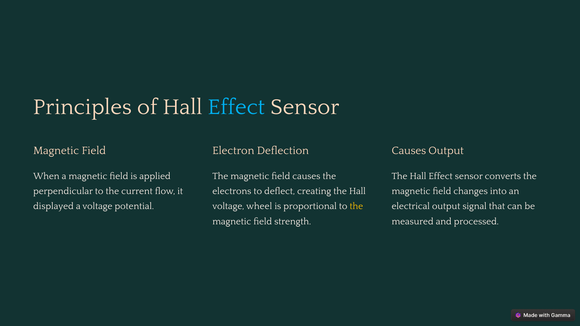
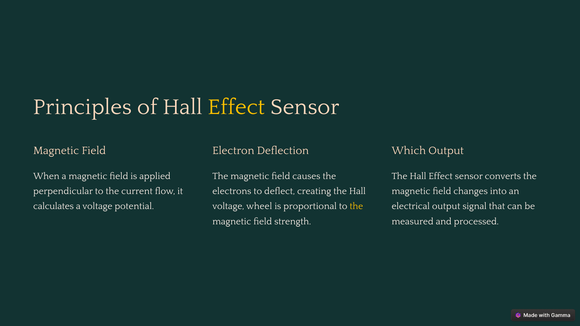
Effect at (237, 107) colour: light blue -> yellow
Causes at (409, 151): Causes -> Which
displayed: displayed -> calculates
